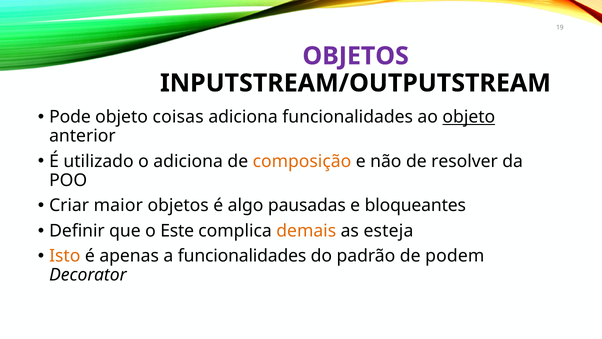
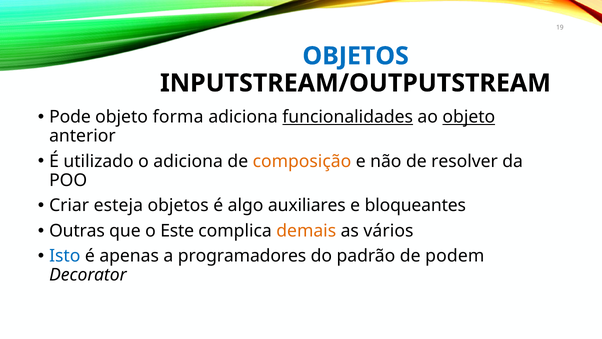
OBJETOS at (356, 56) colour: purple -> blue
coisas: coisas -> forma
funcionalidades at (348, 117) underline: none -> present
maior: maior -> esteja
pausadas: pausadas -> auxiliares
Definir: Definir -> Outras
esteja: esteja -> vários
Isto colour: orange -> blue
a funcionalidades: funcionalidades -> programadores
